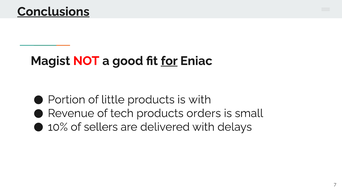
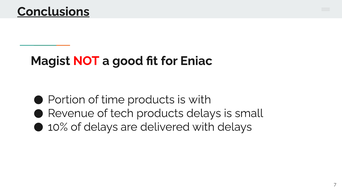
for underline: present -> none
little: little -> time
products orders: orders -> delays
of sellers: sellers -> delays
